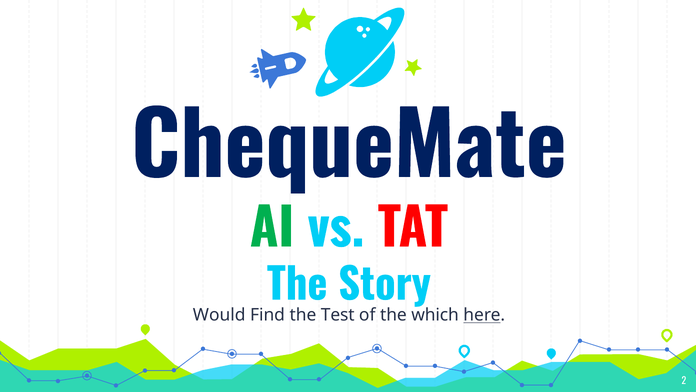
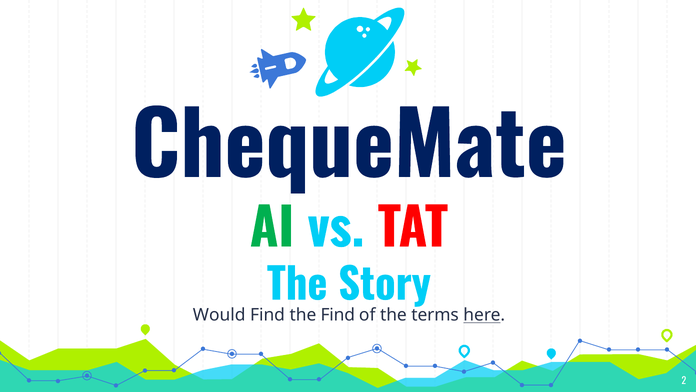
the Test: Test -> Find
which: which -> terms
